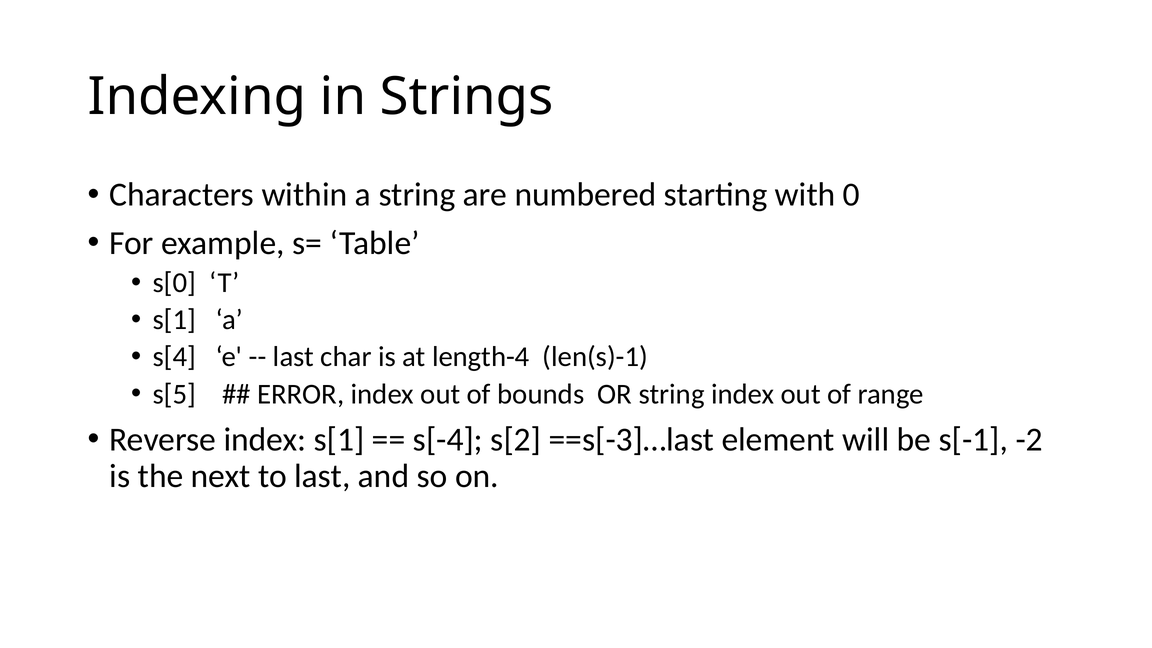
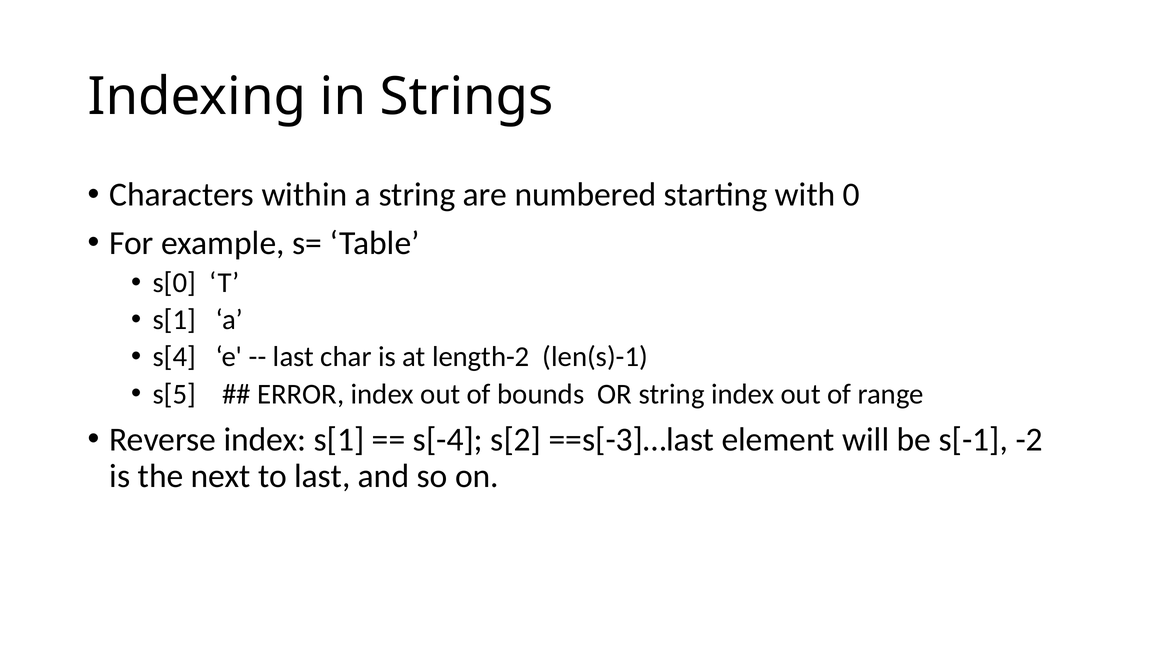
length-4: length-4 -> length-2
